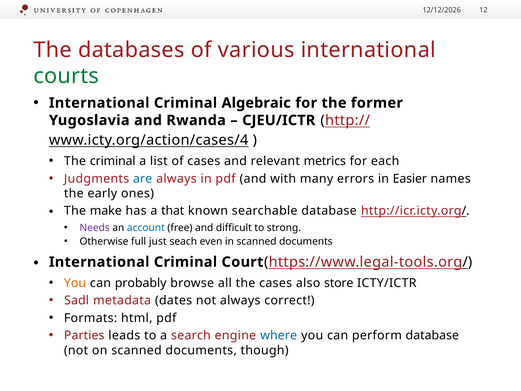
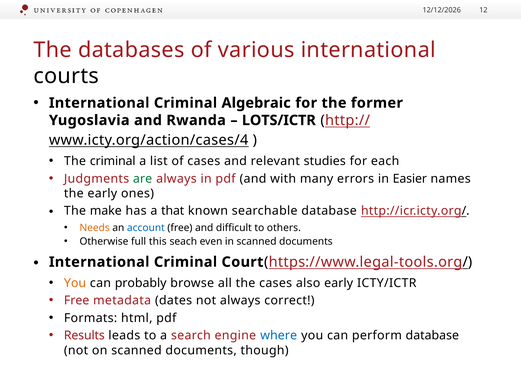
courts colour: green -> black
CJEU/ICTR: CJEU/ICTR -> LOTS/ICTR
metrics: metrics -> studies
are colour: blue -> green
Needs colour: purple -> orange
strong: strong -> others
just: just -> this
also store: store -> early
Sadl at (77, 300): Sadl -> Free
Parties: Parties -> Results
